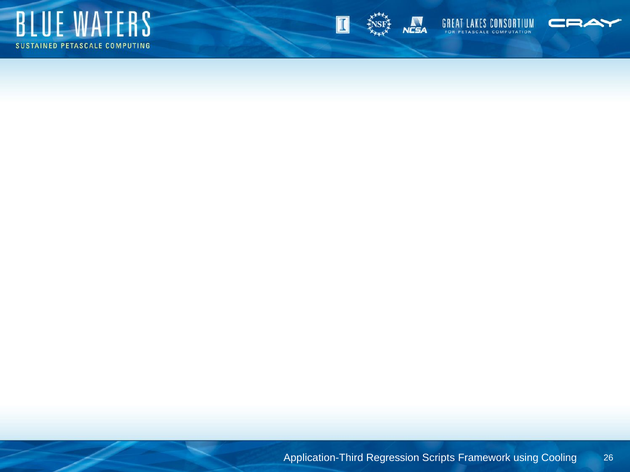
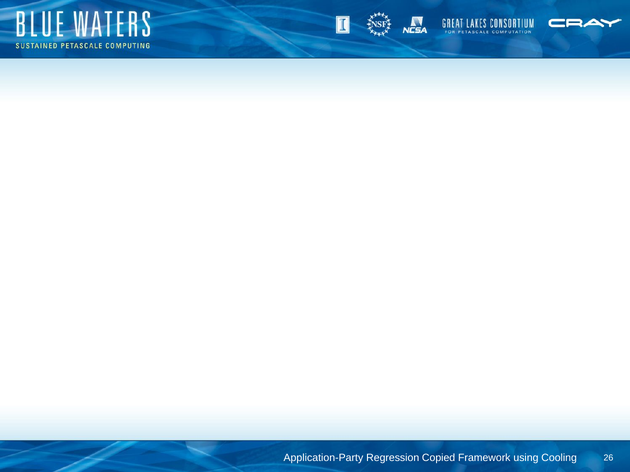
Application-Third: Application-Third -> Application-Party
Scripts: Scripts -> Copied
